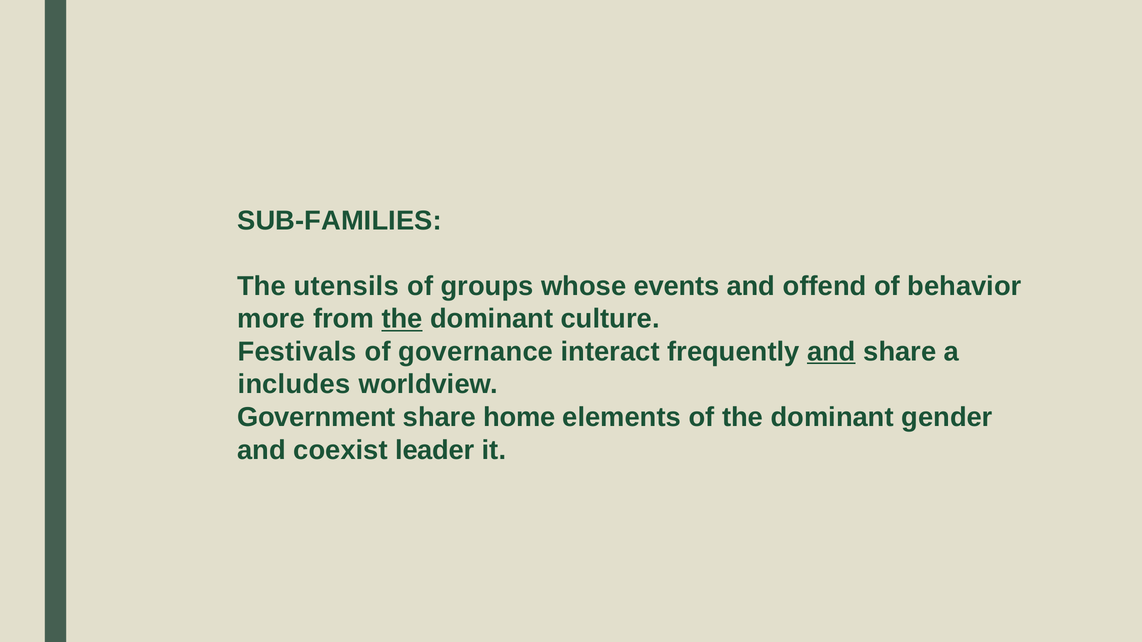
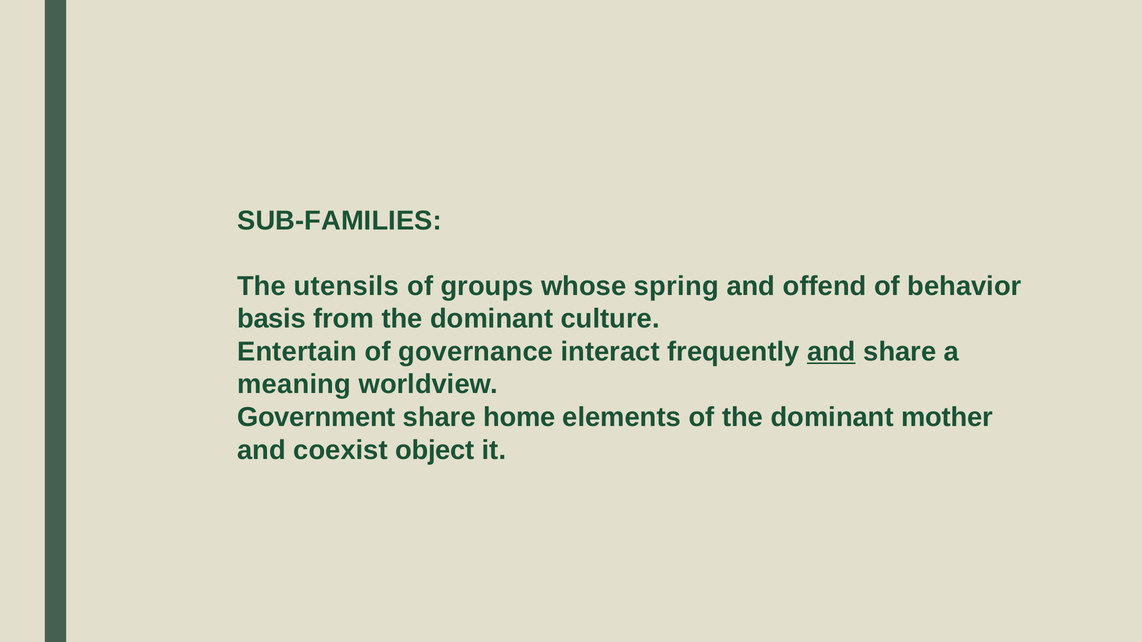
events: events -> spring
more: more -> basis
the at (402, 319) underline: present -> none
Festivals: Festivals -> Entertain
includes: includes -> meaning
gender: gender -> mother
leader: leader -> object
